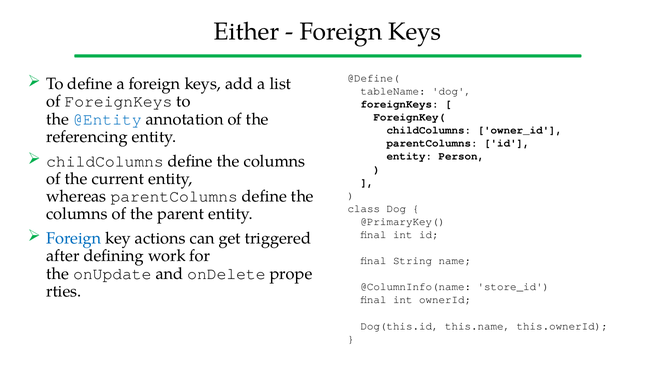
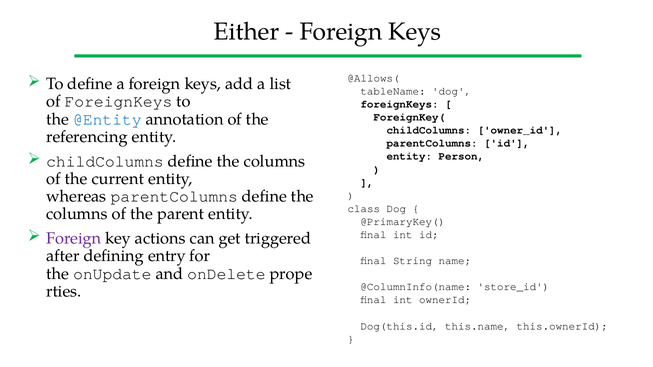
@Define(: @Define( -> @Allows(
Foreign at (74, 239) colour: blue -> purple
work: work -> entry
